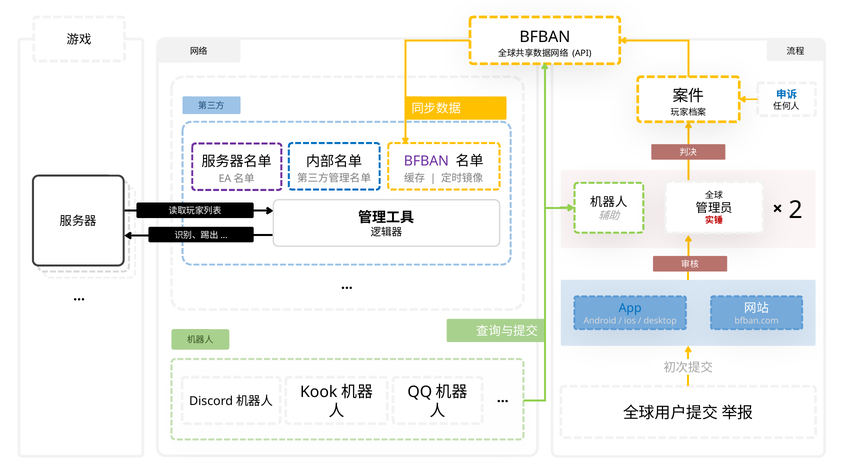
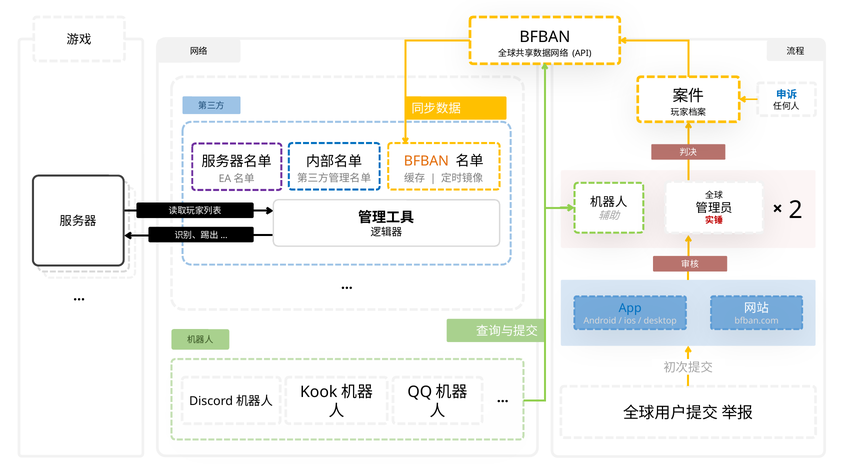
BFBAN at (426, 161) colour: purple -> orange
